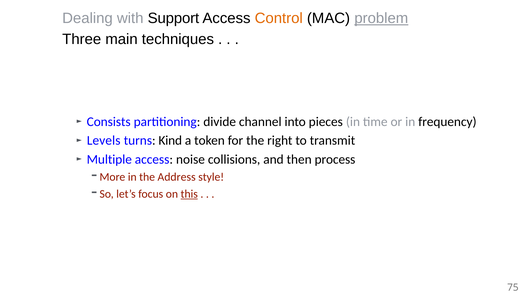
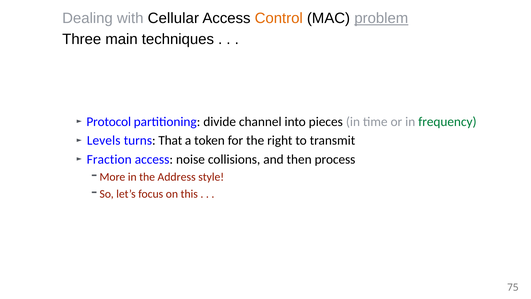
Support: Support -> Cellular
Consists: Consists -> Protocol
frequency colour: black -> green
Kind: Kind -> That
Multiple: Multiple -> Fraction
this underline: present -> none
